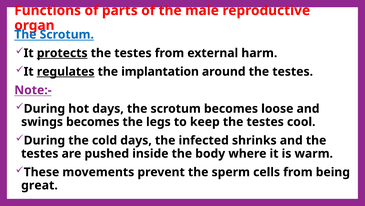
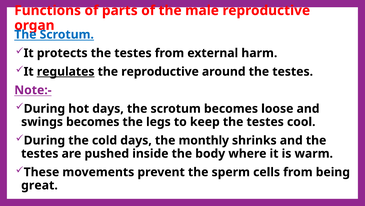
protects underline: present -> none
the implantation: implantation -> reproductive
infected: infected -> monthly
